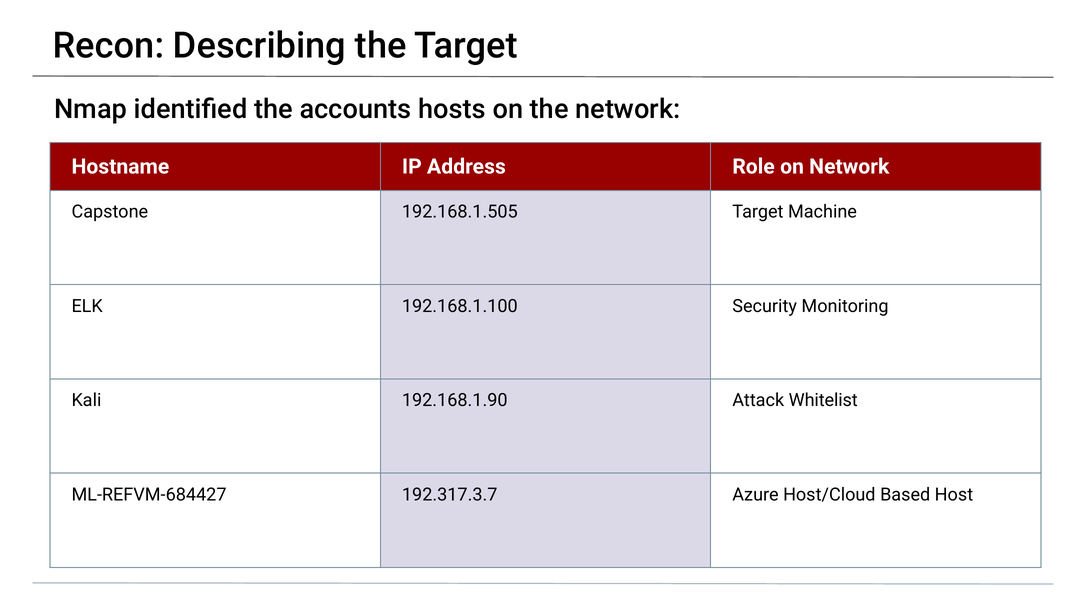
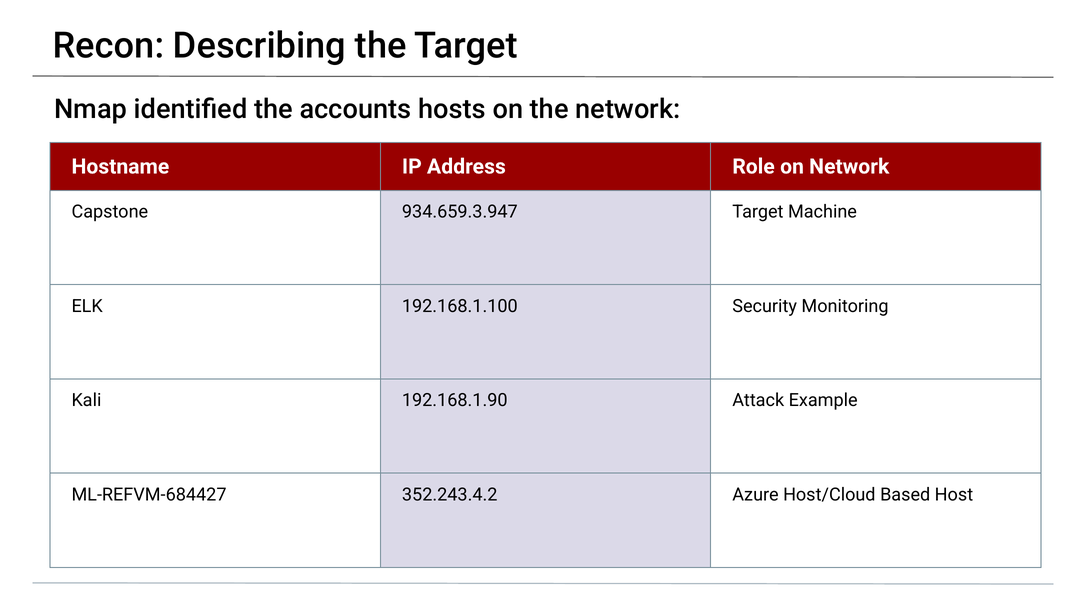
192.168.1.505: 192.168.1.505 -> 934.659.3.947
Whitelist: Whitelist -> Example
192.317.3.7: 192.317.3.7 -> 352.243.4.2
